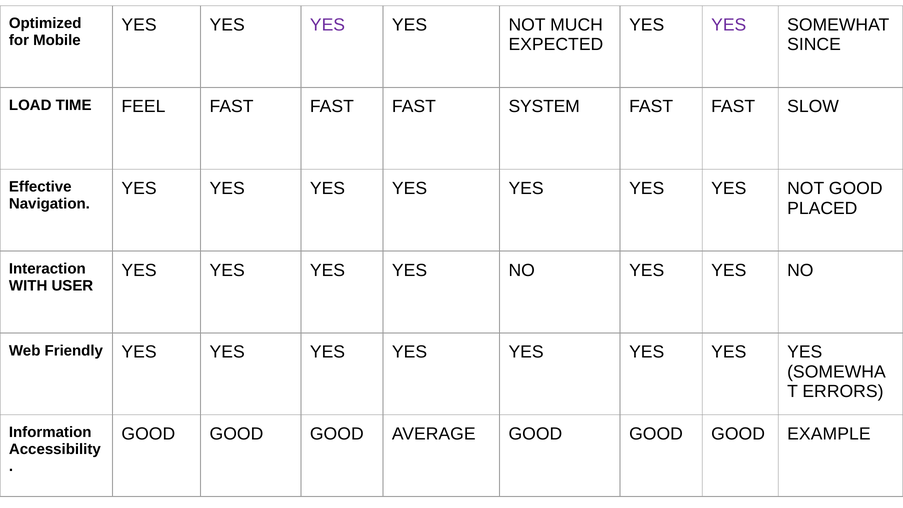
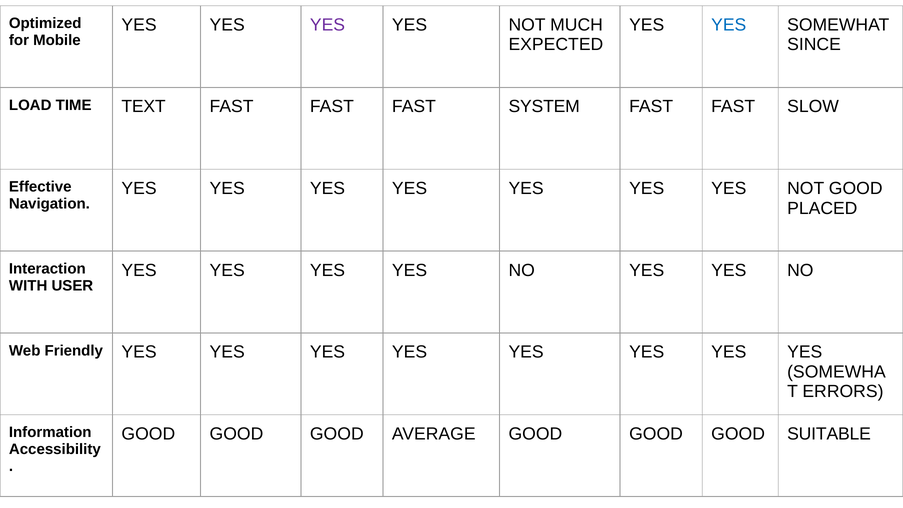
YES at (729, 25) colour: purple -> blue
FEEL: FEEL -> TEXT
EXAMPLE: EXAMPLE -> SUITABLE
